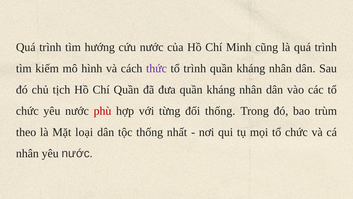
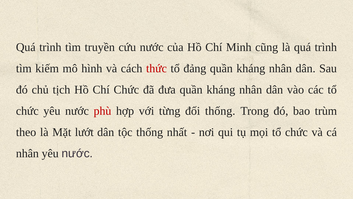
hướng: hướng -> truyền
thức colour: purple -> red
tổ trình: trình -> đảng
Chí Quần: Quần -> Chức
loại: loại -> lướt
